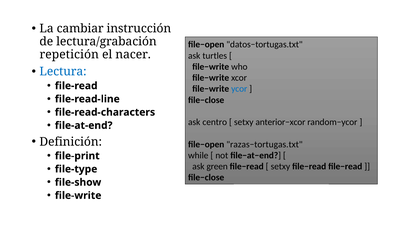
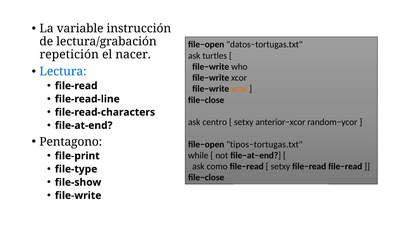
cambiar: cambiar -> variable
ycor colour: blue -> orange
Definición: Definición -> Pentagono
razas−tortugas.txt: razas−tortugas.txt -> tipos−tortugas.txt
green: green -> como
